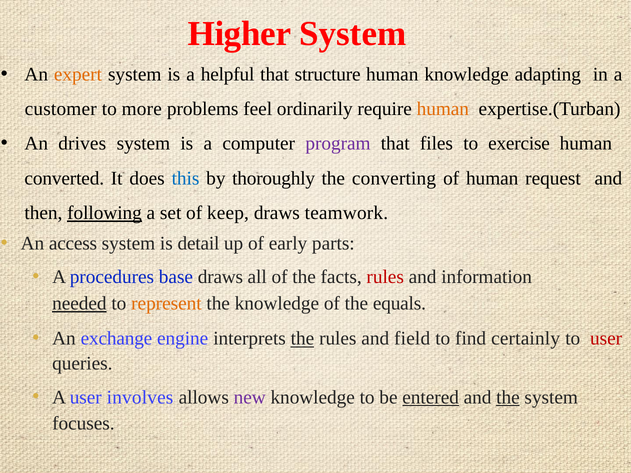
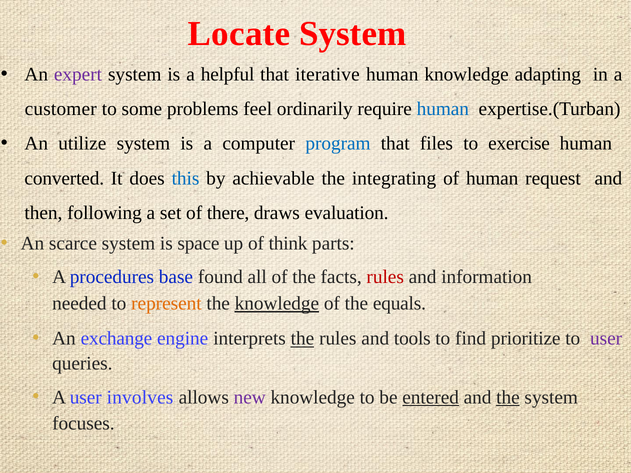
Higher: Higher -> Locate
expert colour: orange -> purple
structure: structure -> iterative
more: more -> some
human at (443, 109) colour: orange -> blue
drives: drives -> utilize
program colour: purple -> blue
thoroughly: thoroughly -> achievable
converting: converting -> integrating
following underline: present -> none
keep: keep -> there
teamwork: teamwork -> evaluation
access: access -> scarce
detail: detail -> space
early: early -> think
base draws: draws -> found
needed underline: present -> none
knowledge at (277, 304) underline: none -> present
field: field -> tools
certainly: certainly -> prioritize
user at (606, 339) colour: red -> purple
